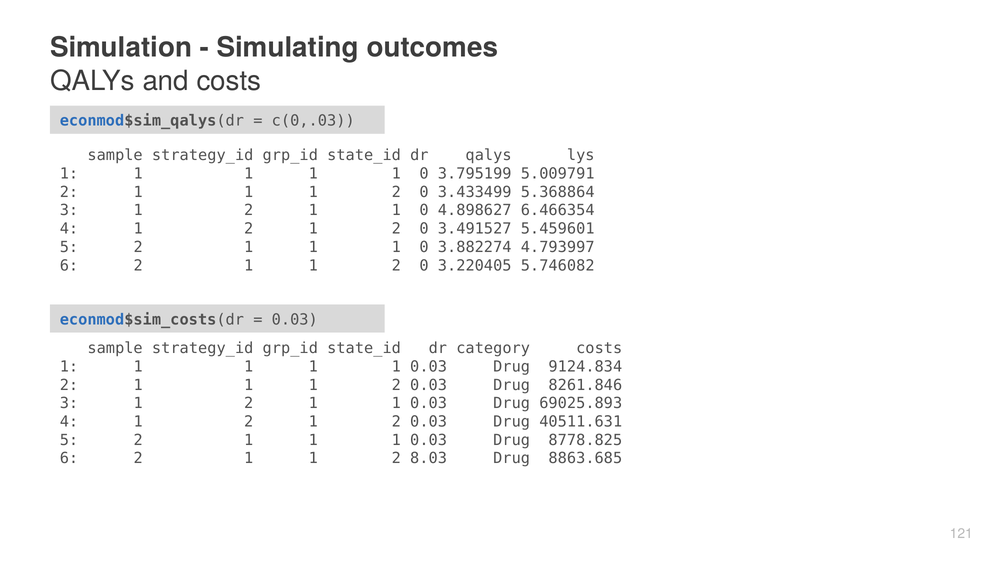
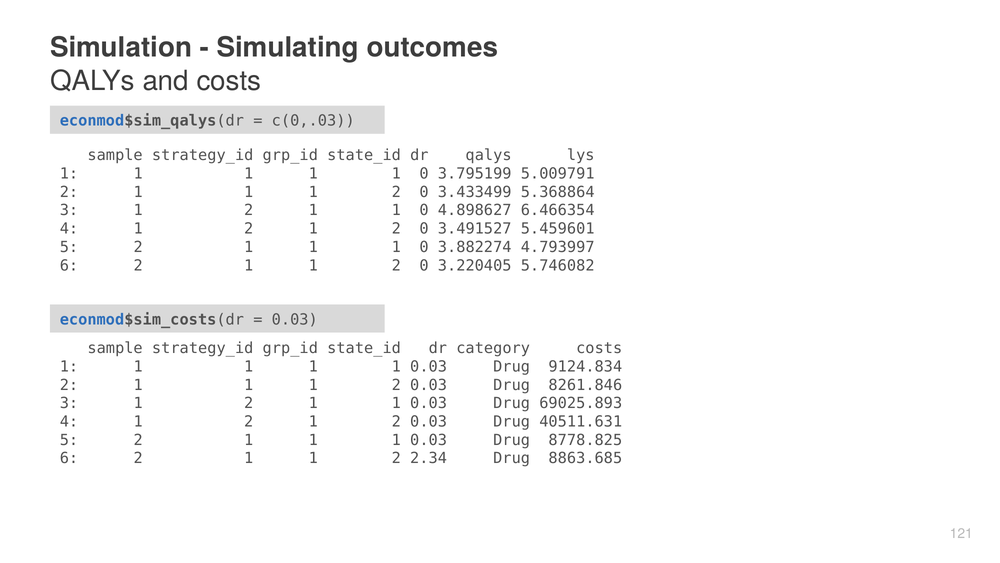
8.03: 8.03 -> 2.34
